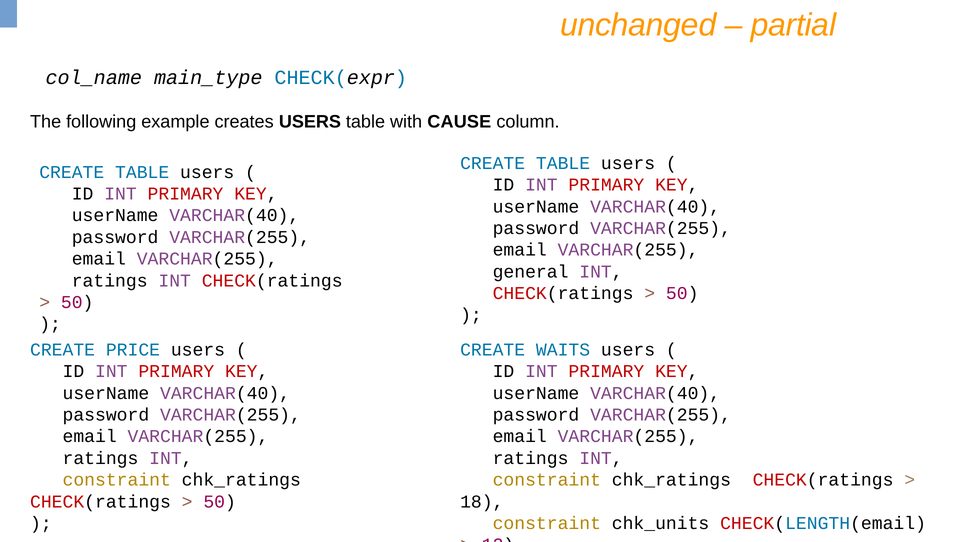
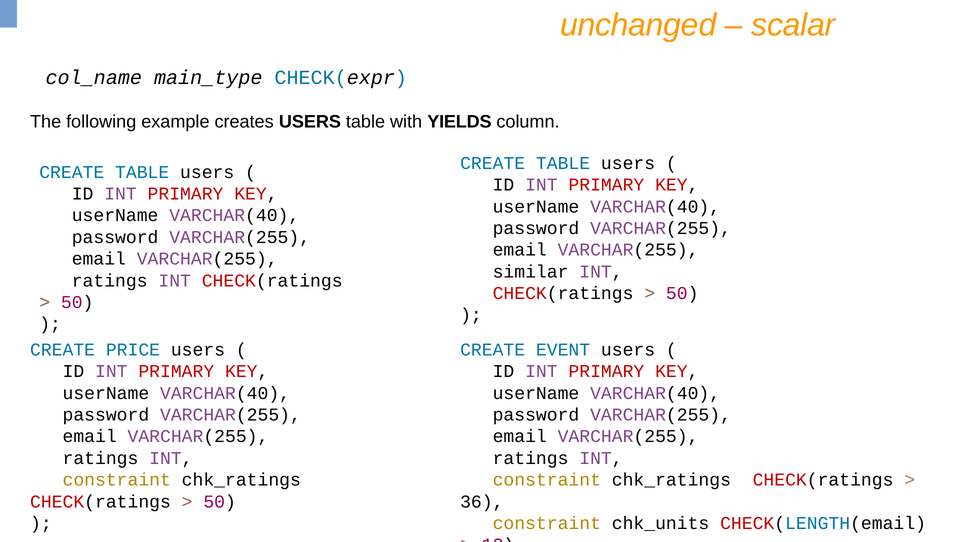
partial: partial -> scalar
CAUSE: CAUSE -> YIELDS
general: general -> similar
WAITS: WAITS -> EVENT
18: 18 -> 36
